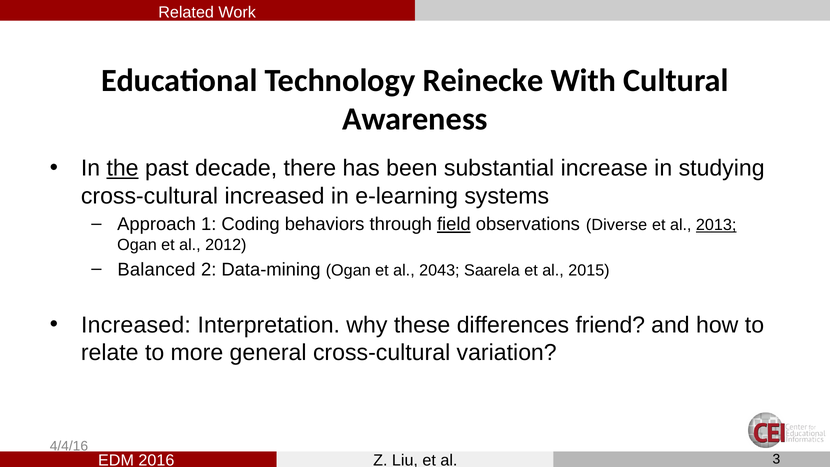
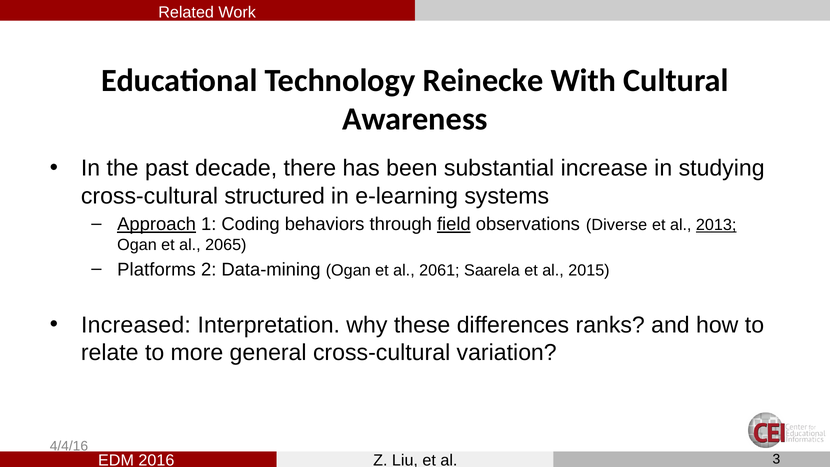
the underline: present -> none
cross-cultural increased: increased -> structured
Approach underline: none -> present
2012: 2012 -> 2065
Balanced: Balanced -> Platforms
2043: 2043 -> 2061
friend: friend -> ranks
